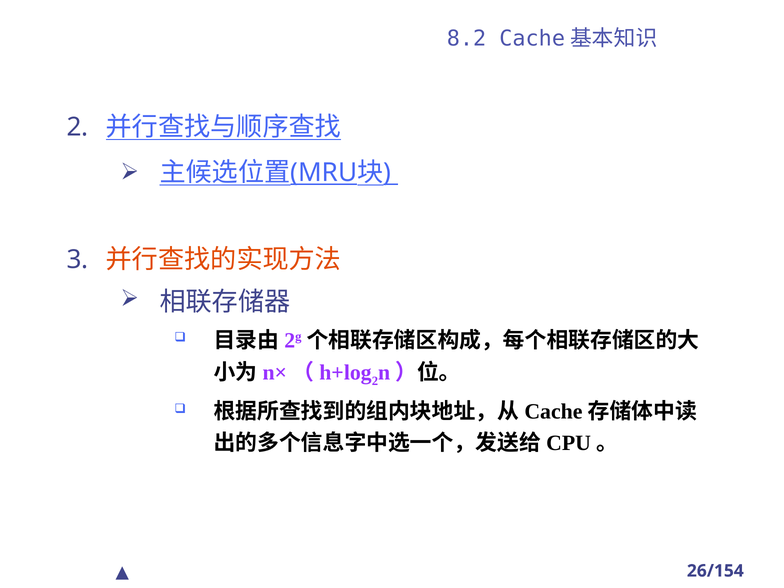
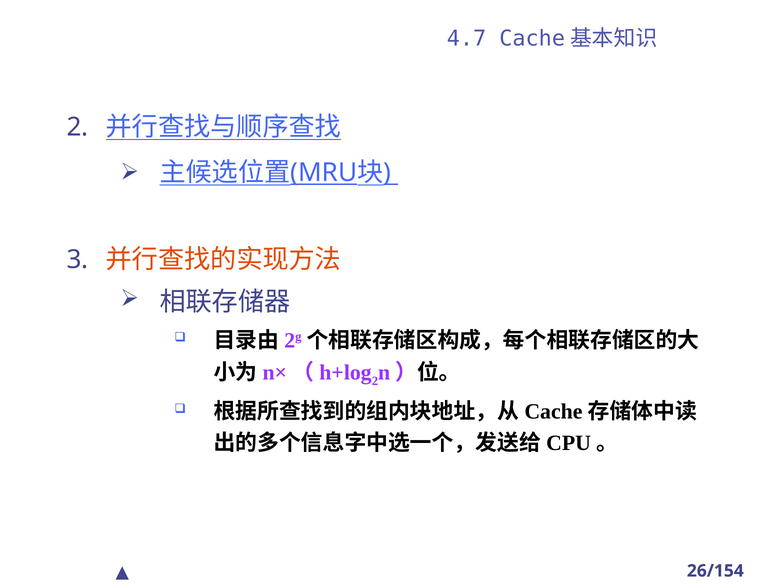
8.2: 8.2 -> 4.7
